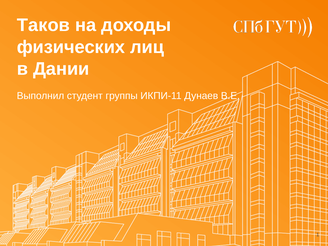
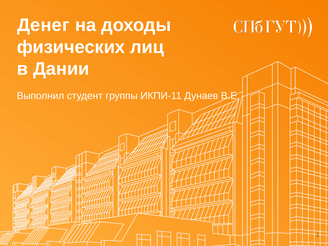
Таков: Таков -> Денег
